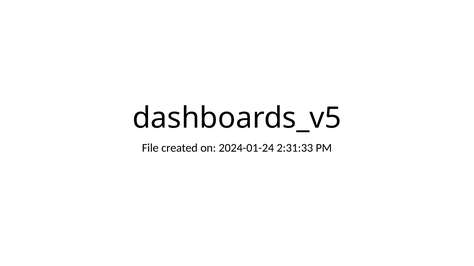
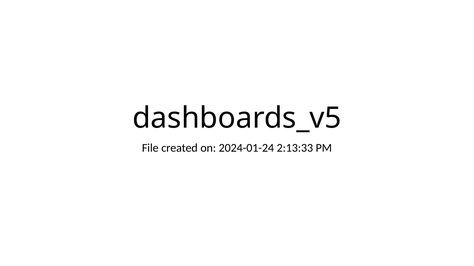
2:31:33: 2:31:33 -> 2:13:33
